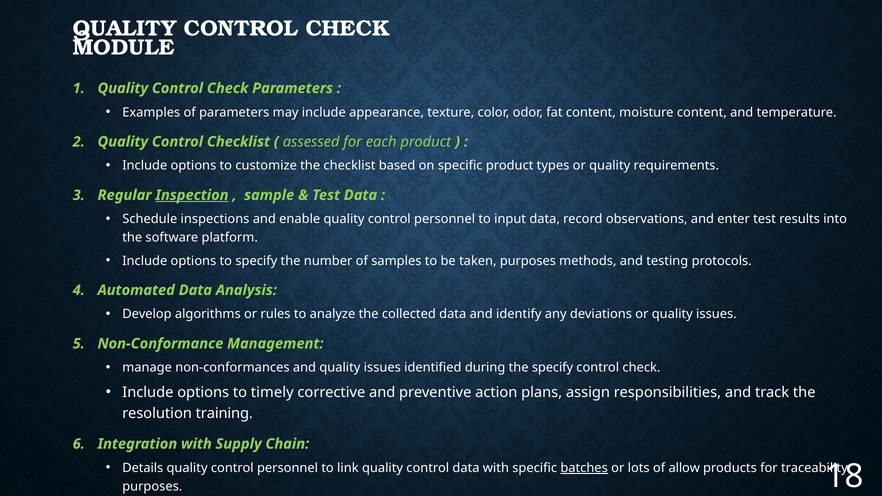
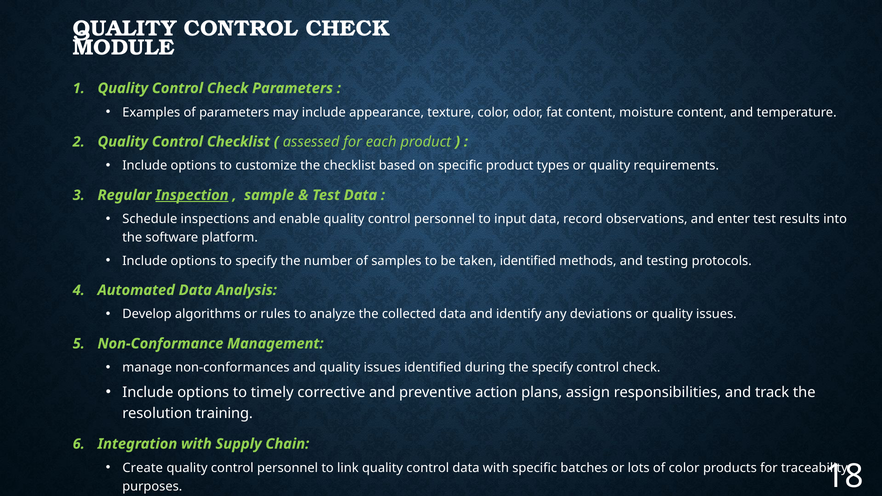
taken purposes: purposes -> identified
Details: Details -> Create
batches underline: present -> none
of allow: allow -> color
